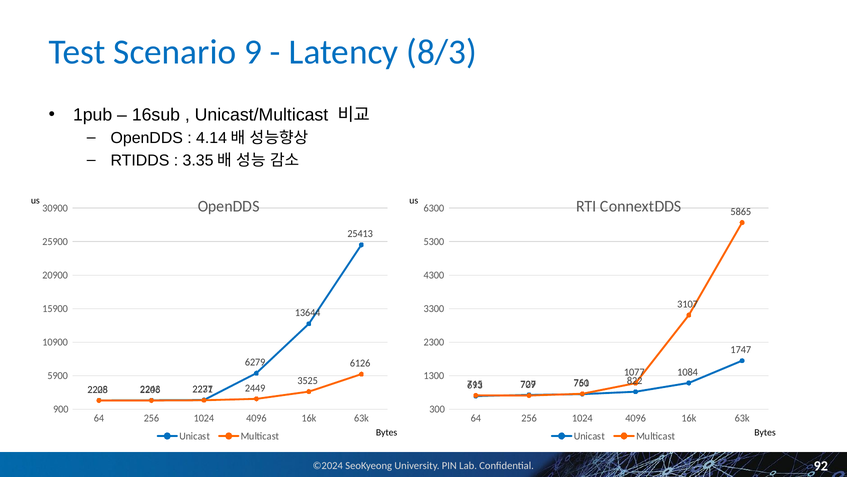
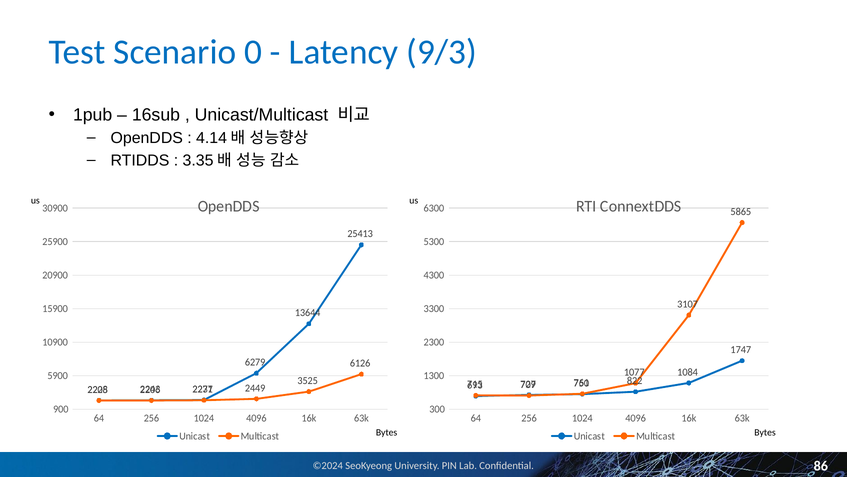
9: 9 -> 0
8/3: 8/3 -> 9/3
92: 92 -> 86
